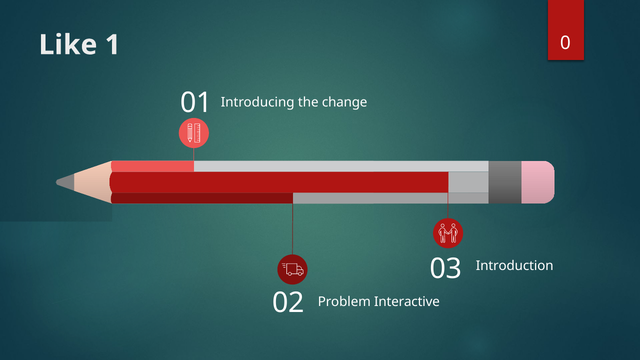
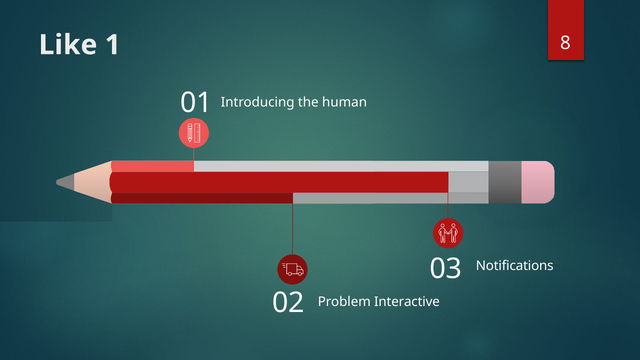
0: 0 -> 8
change: change -> human
Introduction: Introduction -> Notifications
